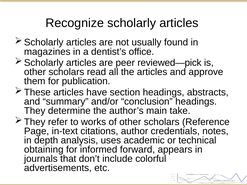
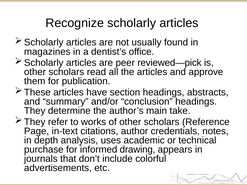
obtaining: obtaining -> purchase
forward: forward -> drawing
